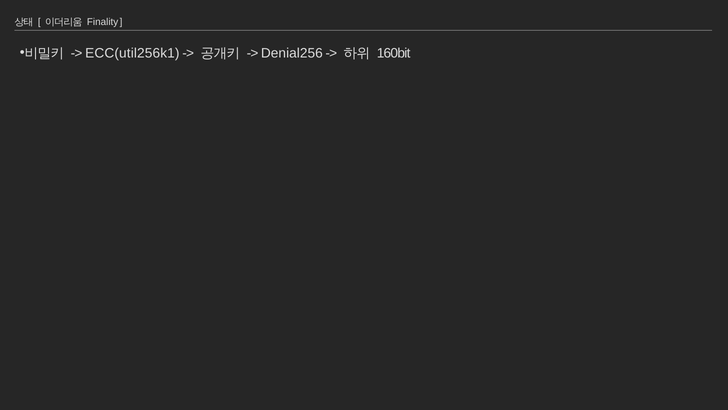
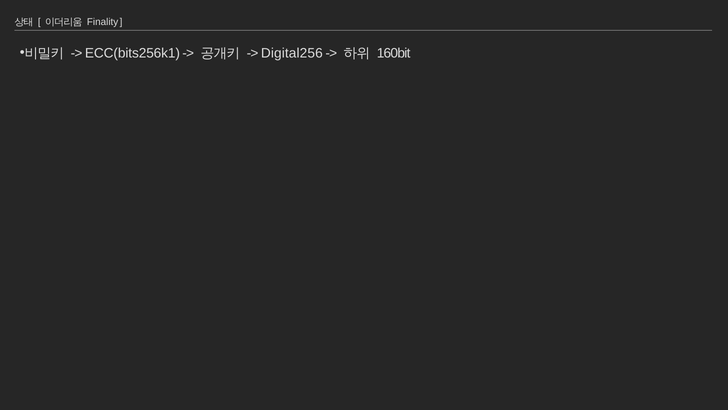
ECC(util256k1: ECC(util256k1 -> ECC(bits256k1
Denial256: Denial256 -> Digital256
